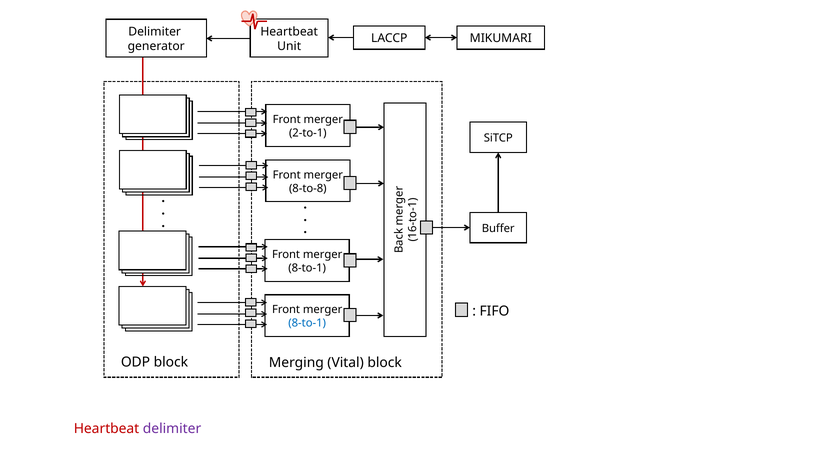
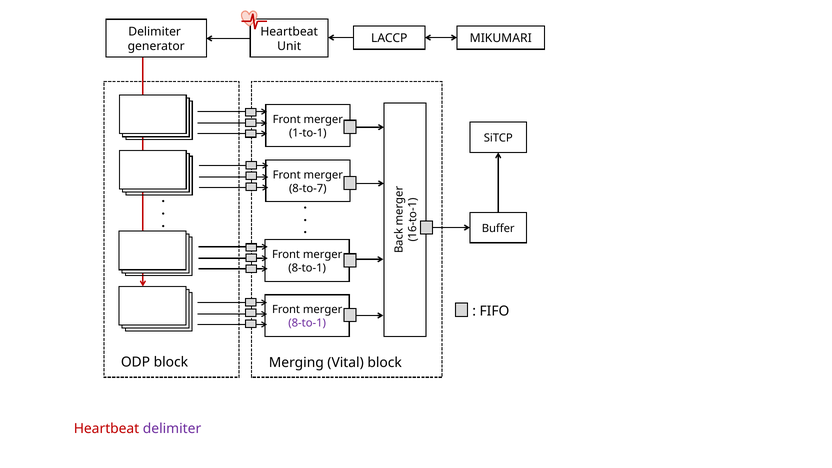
2-to-1: 2-to-1 -> 1-to-1
8-to-8: 8-to-8 -> 8-to-7
8-to-1 at (307, 323) colour: blue -> purple
